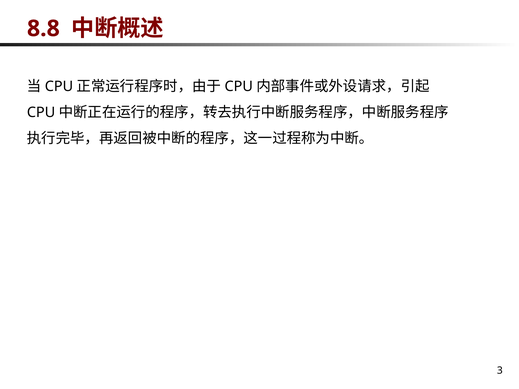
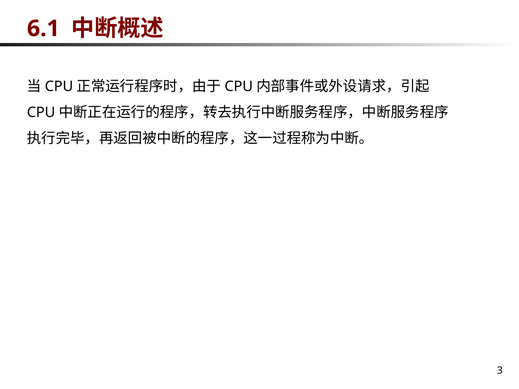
8.8: 8.8 -> 6.1
